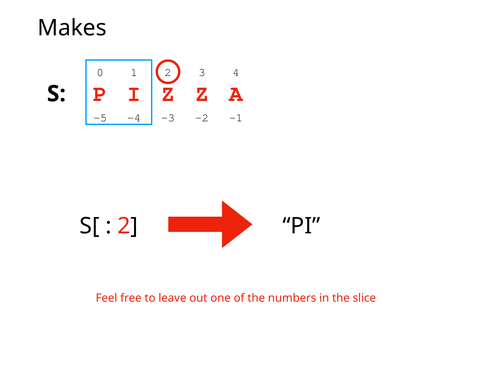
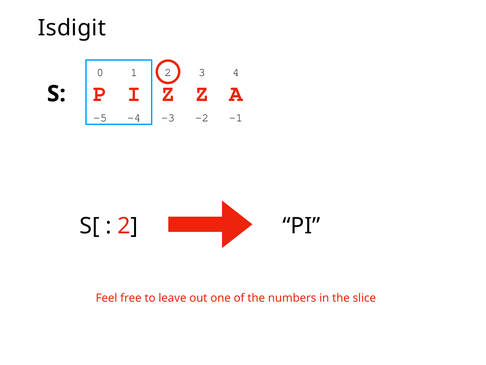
Makes: Makes -> Isdigit
